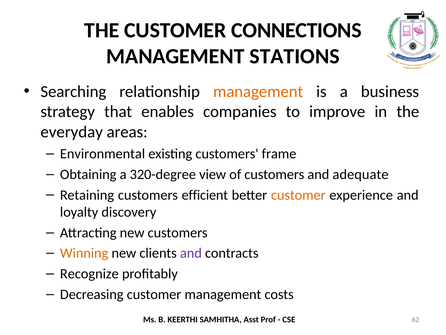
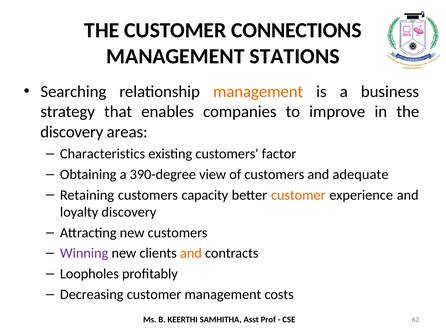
everyday at (72, 132): everyday -> discovery
Environmental: Environmental -> Characteristics
frame: frame -> factor
320-degree: 320-degree -> 390-degree
efficient: efficient -> capacity
Winning colour: orange -> purple
and at (191, 253) colour: purple -> orange
Recognize: Recognize -> Loopholes
